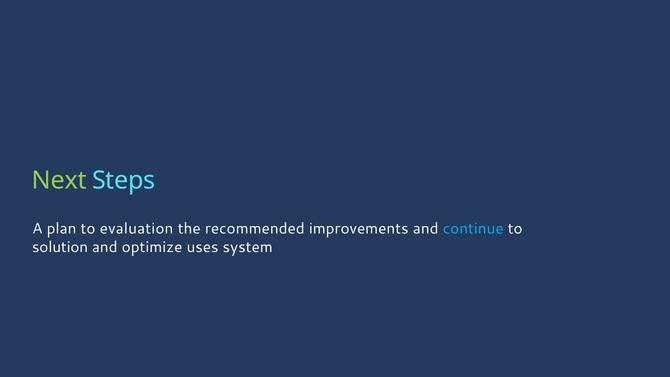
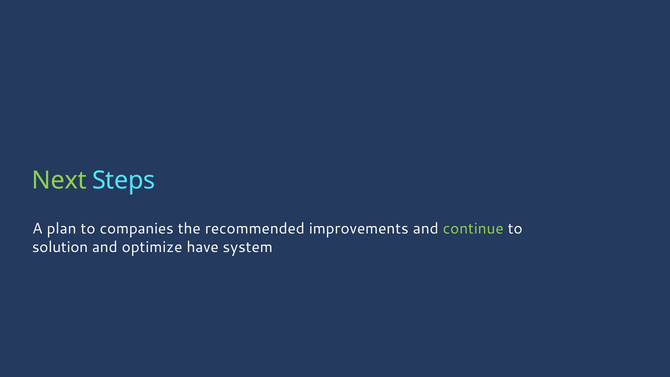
evaluation: evaluation -> companies
continue colour: light blue -> light green
uses: uses -> have
